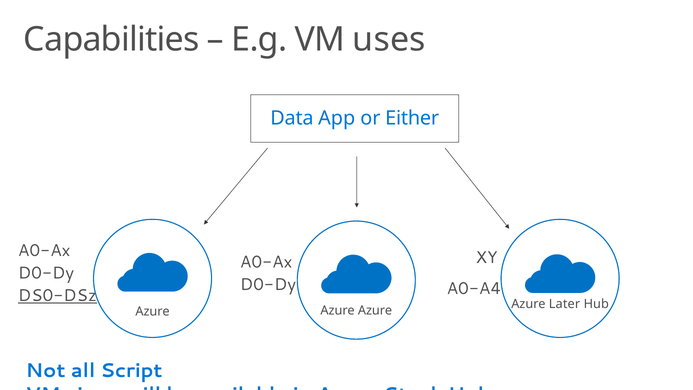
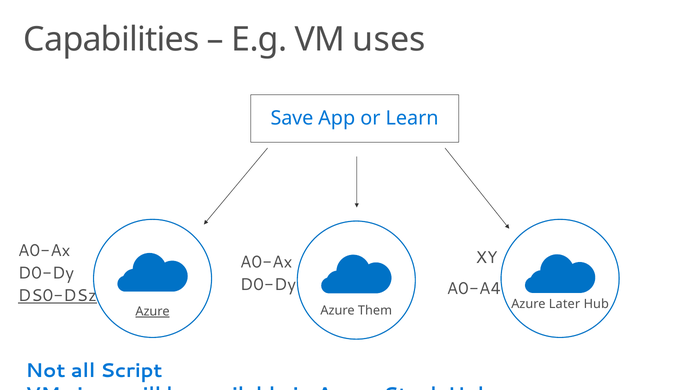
Data: Data -> Save
Either: Either -> Learn
Azure at (375, 310): Azure -> Them
Azure at (153, 311) underline: none -> present
